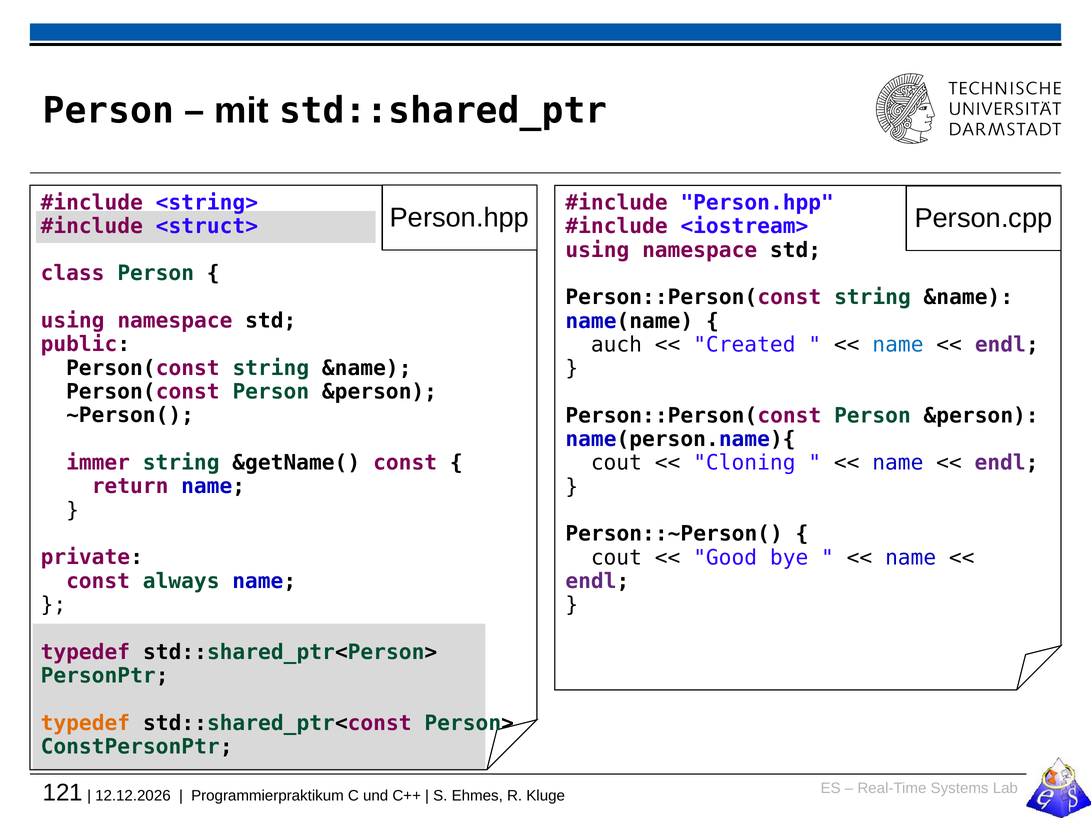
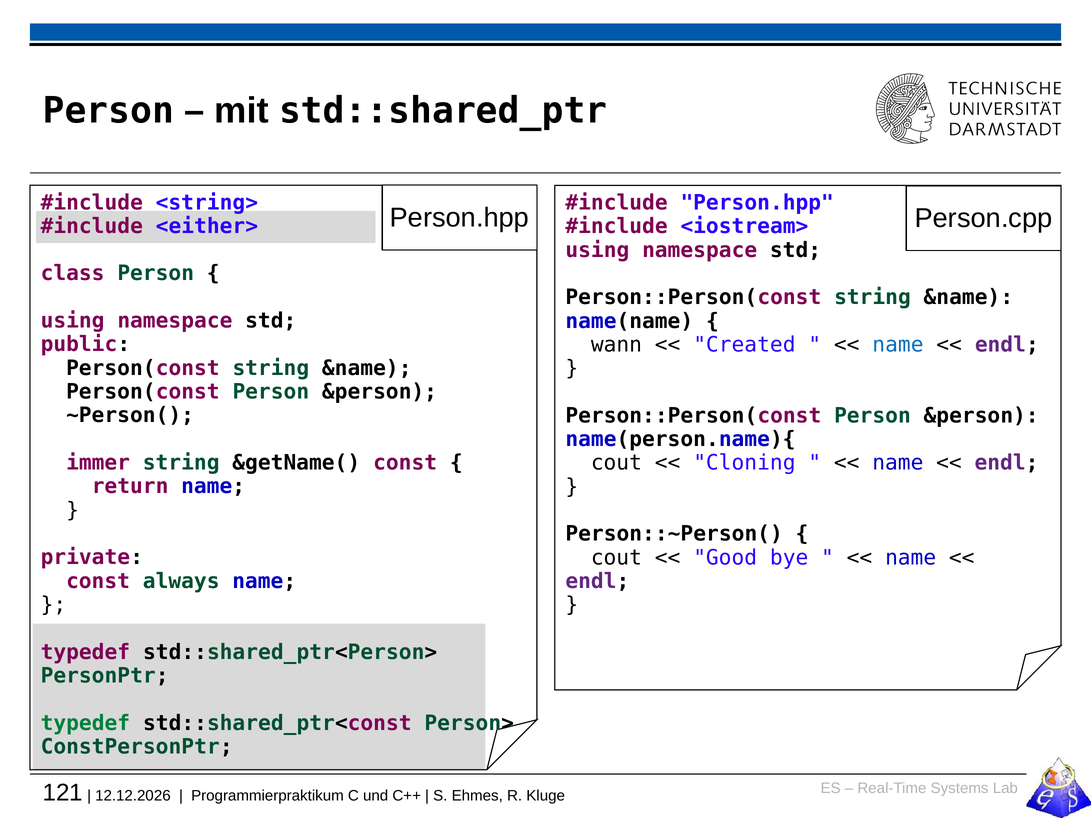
<struct>: <struct> -> <either>
auch: auch -> wann
typedef at (85, 723) colour: orange -> green
